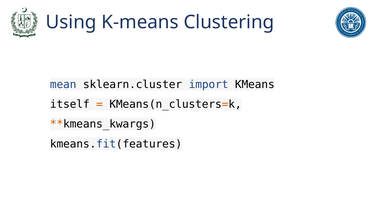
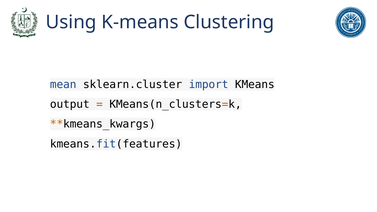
itself: itself -> output
